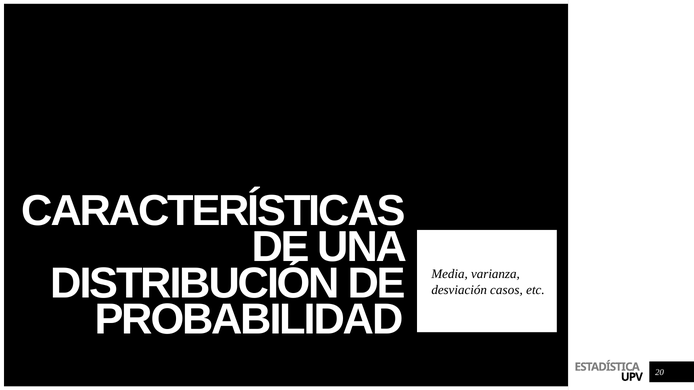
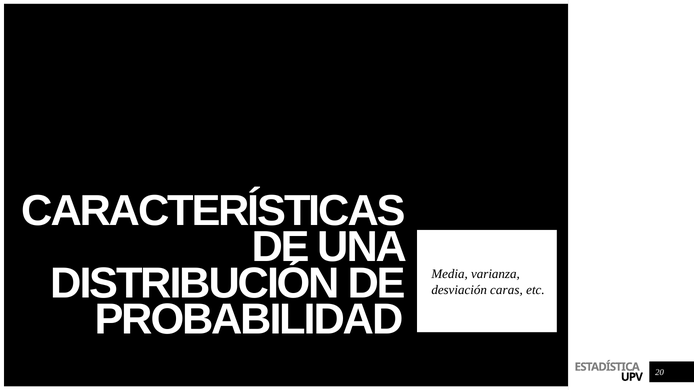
casos: casos -> caras
